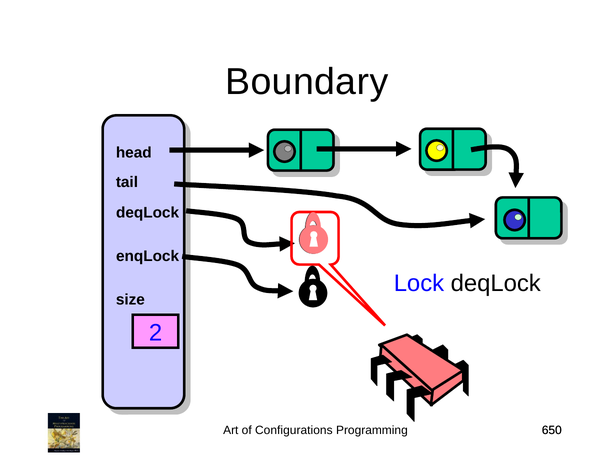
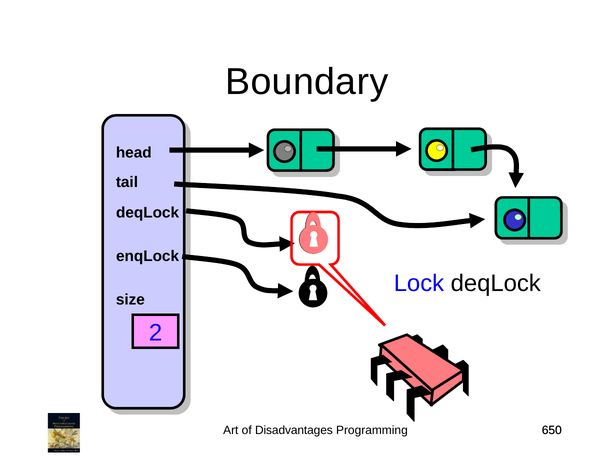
Configurations: Configurations -> Disadvantages
